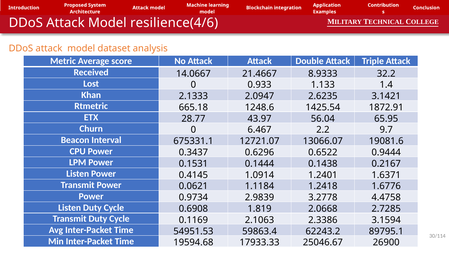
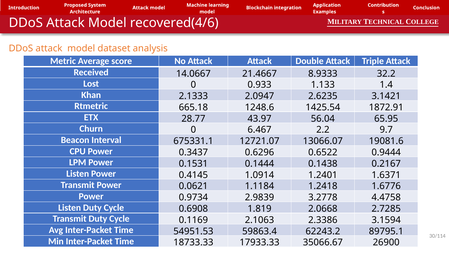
resilience(4/6: resilience(4/6 -> recovered(4/6
19594.68: 19594.68 -> 18733.33
25046.67: 25046.67 -> 35066.67
